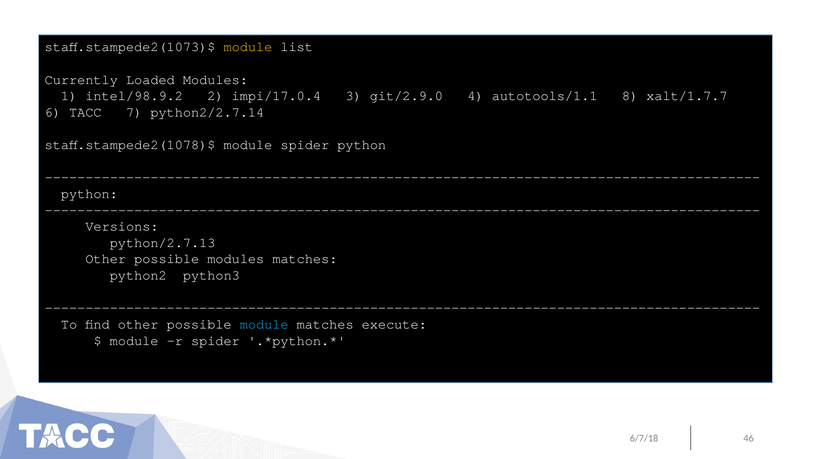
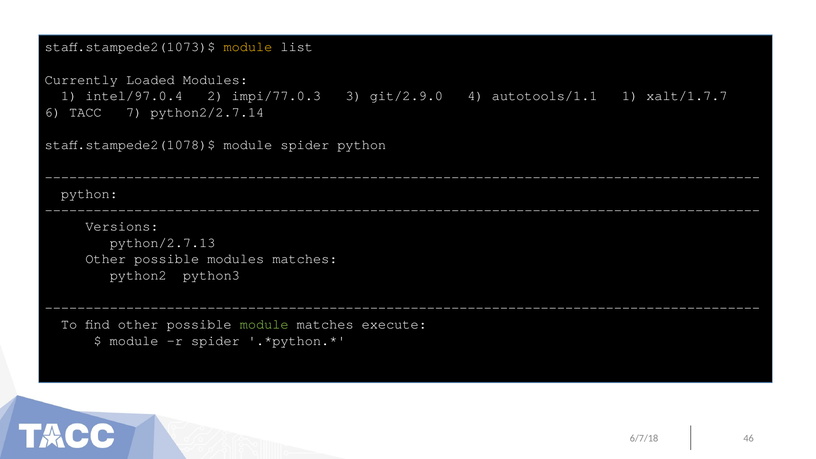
intel/98.9.2: intel/98.9.2 -> intel/97.0.4
impi/17.0.4: impi/17.0.4 -> impi/77.0.3
autotools/1.1 8: 8 -> 1
module at (264, 324) colour: light blue -> light green
